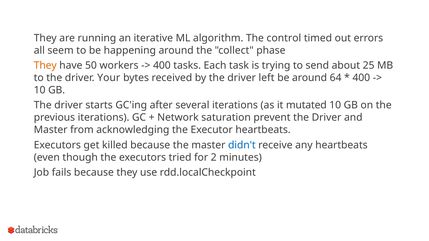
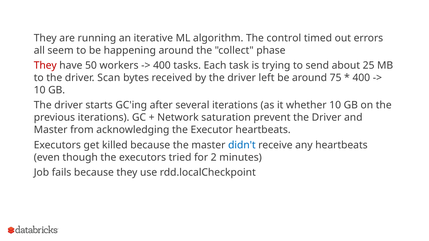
They at (45, 66) colour: orange -> red
Your: Your -> Scan
64: 64 -> 75
mutated: mutated -> whether
